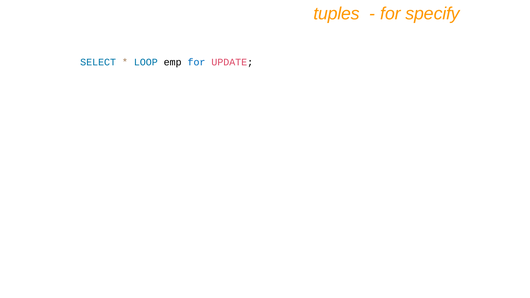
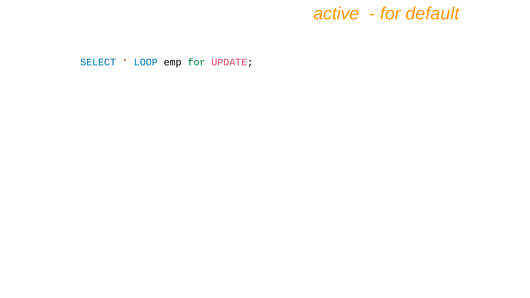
tuples: tuples -> active
specify: specify -> default
for at (196, 62) colour: blue -> green
